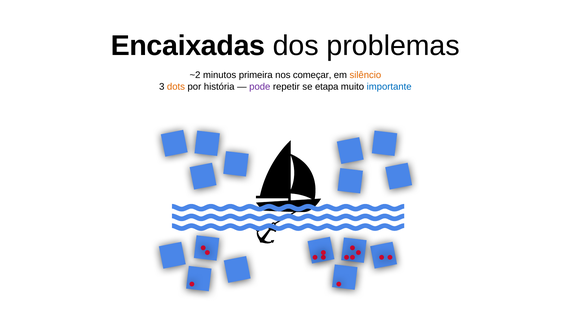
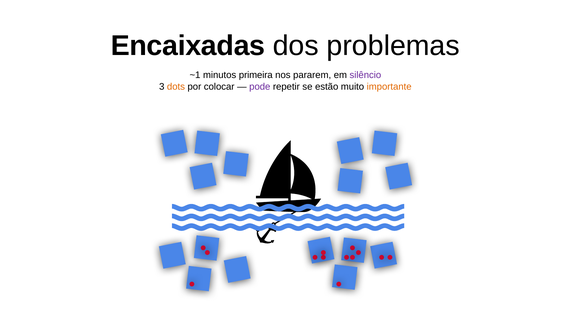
~2: ~2 -> ~1
começar: começar -> pararem
silêncio colour: orange -> purple
história: história -> colocar
etapa: etapa -> estão
importante colour: blue -> orange
